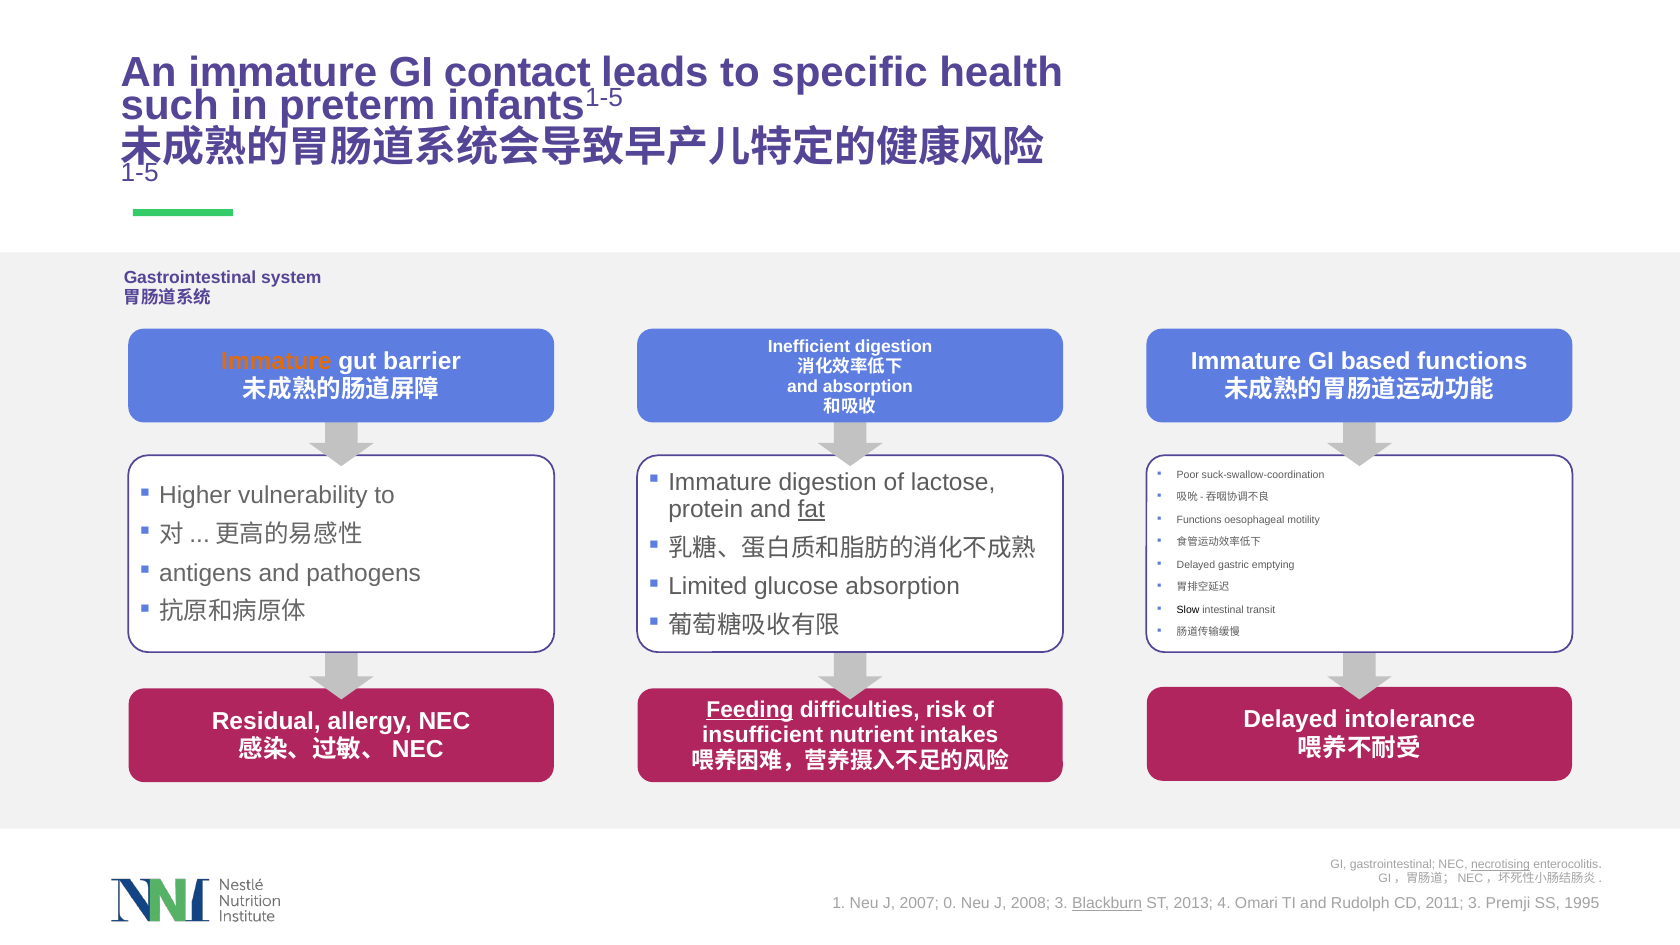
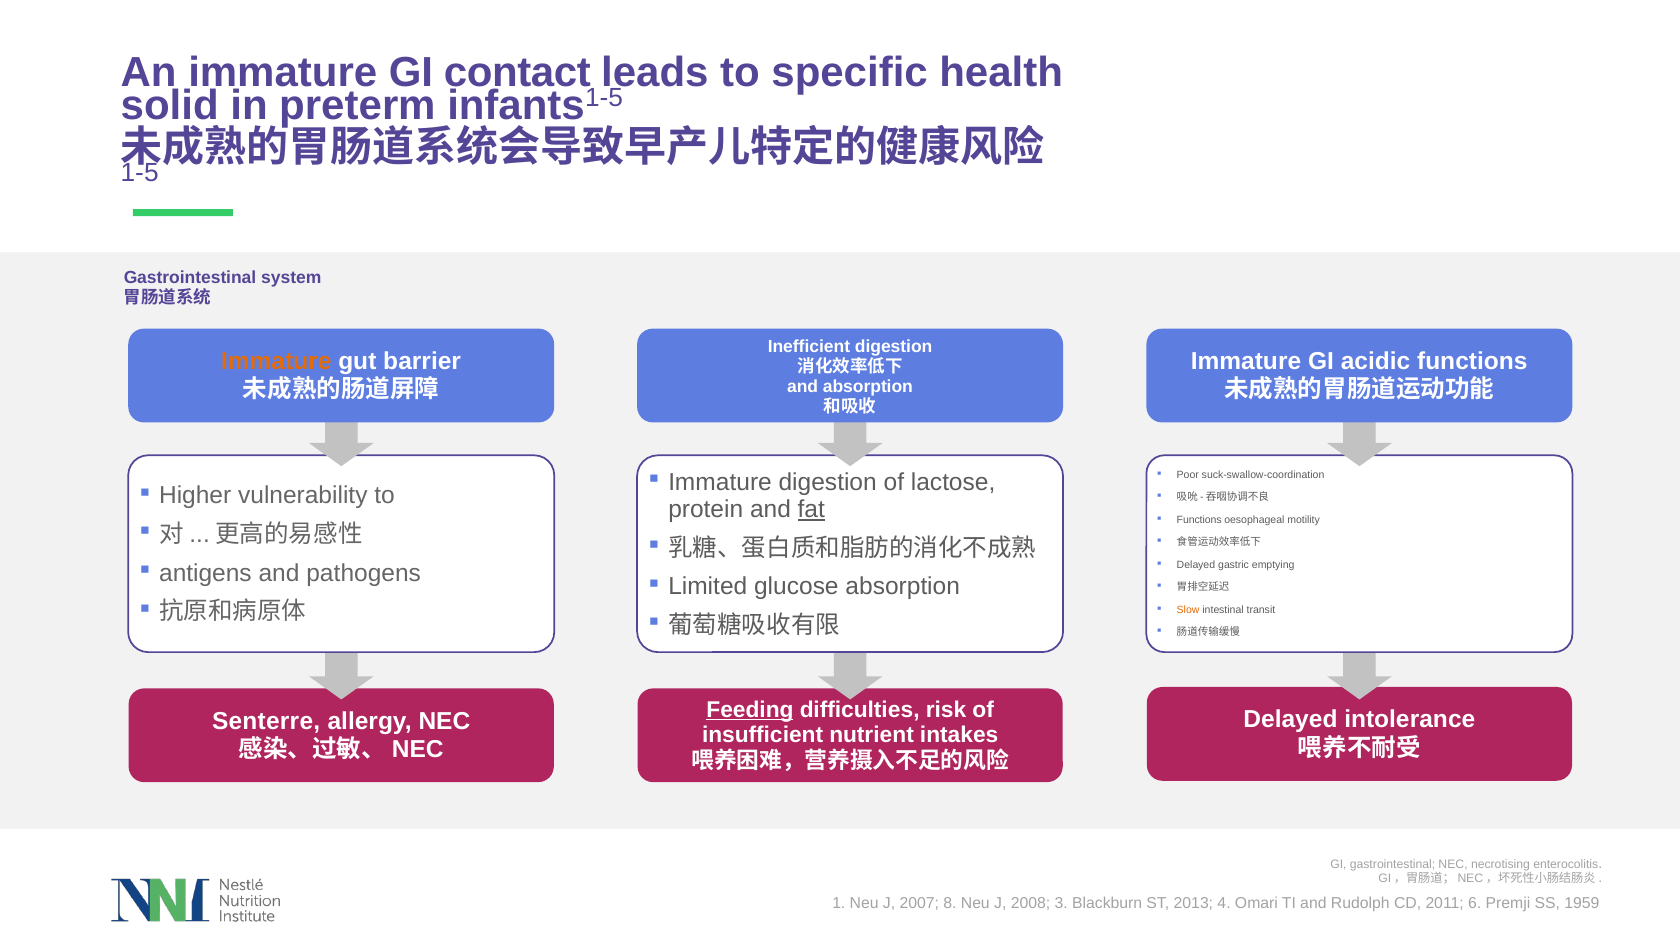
such: such -> solid
based: based -> acidic
Slow colour: black -> orange
Residual: Residual -> Senterre
necrotising underline: present -> none
0: 0 -> 8
Blackburn underline: present -> none
2011 3: 3 -> 6
1995: 1995 -> 1959
